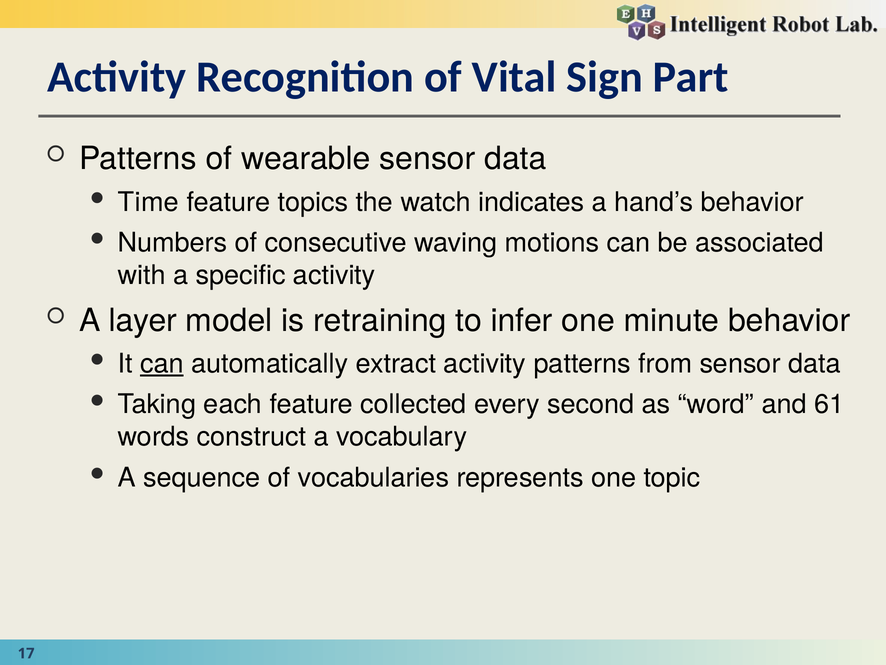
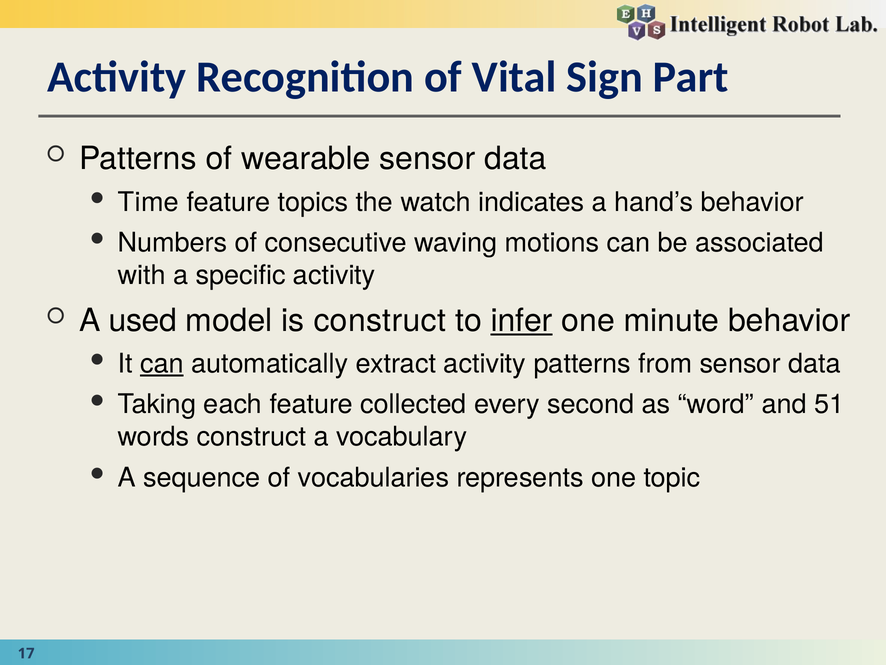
layer: layer -> used
is retraining: retraining -> construct
infer underline: none -> present
61: 61 -> 51
